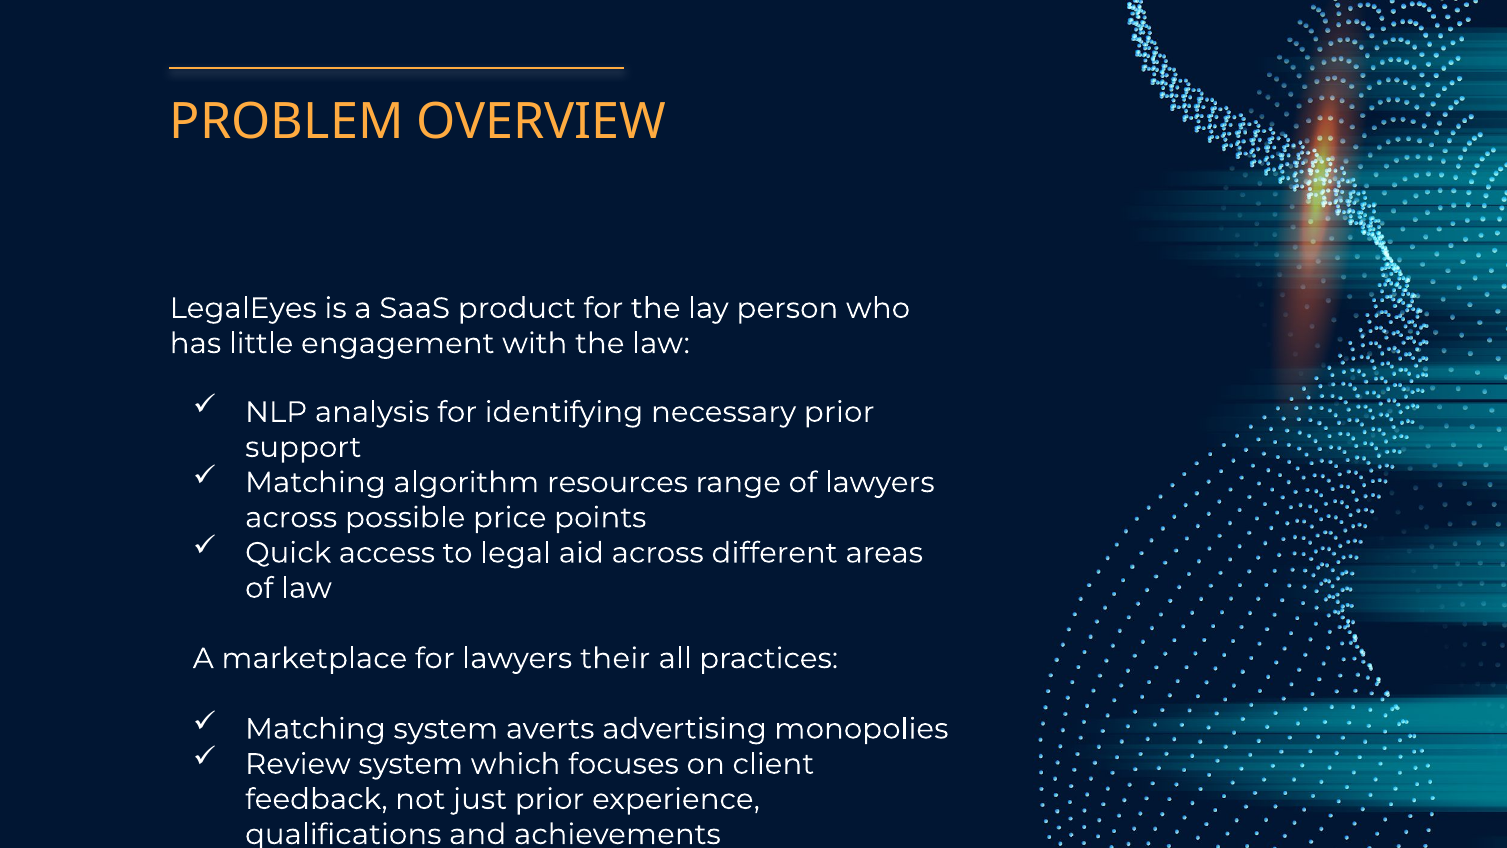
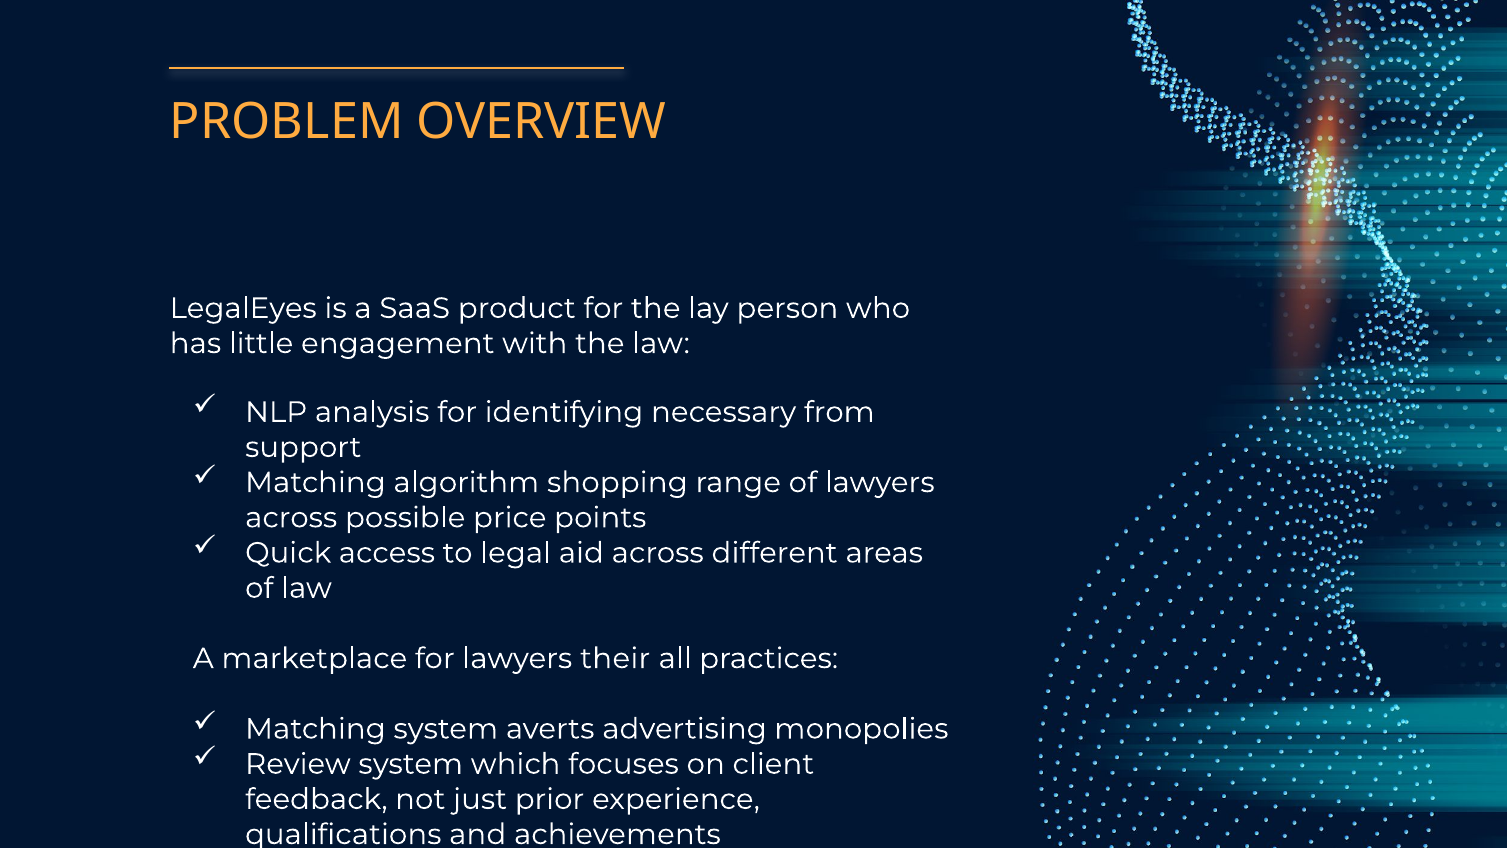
necessary prior: prior -> from
resources: resources -> shopping
